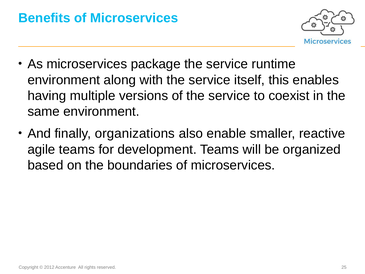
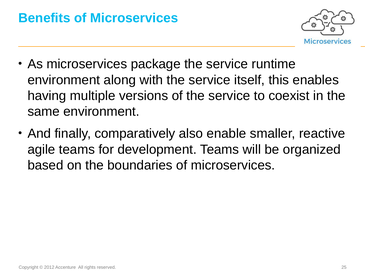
organizations: organizations -> comparatively
